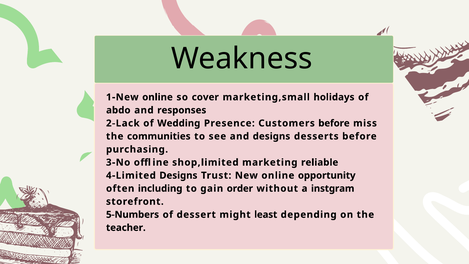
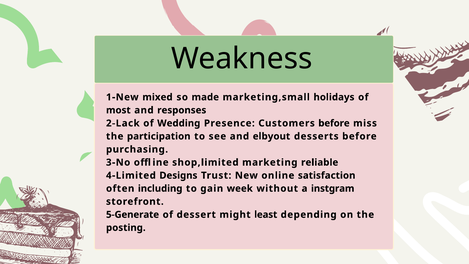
1-New online: online -> mixed
cover: cover -> made
abdo: abdo -> most
communities: communities -> participation
and designs: designs -> elbyout
opportunity: opportunity -> satisfaction
order: order -> week
5-Numbers: 5-Numbers -> 5-Generate
teacher: teacher -> posting
